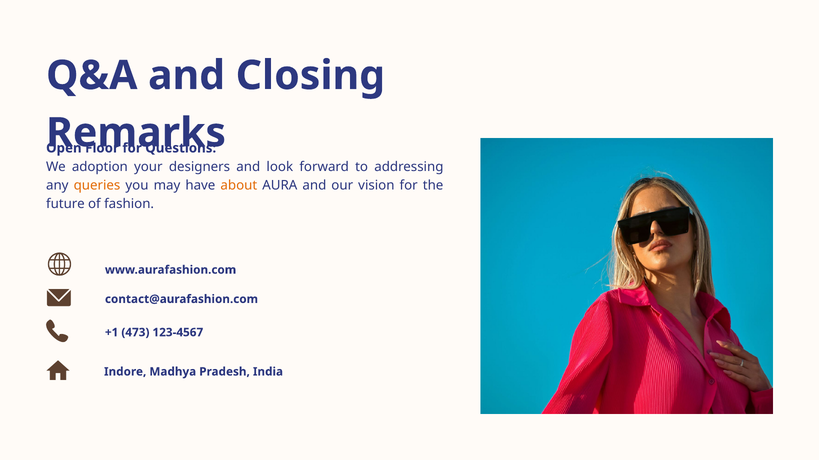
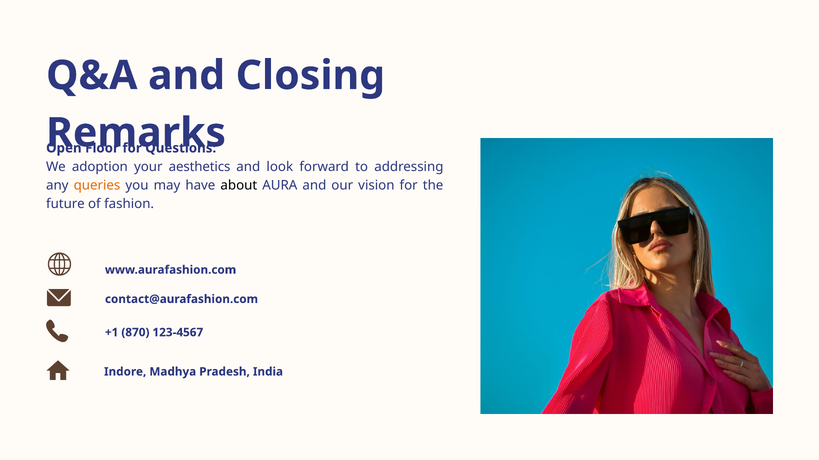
designers: designers -> aesthetics
about colour: orange -> black
473: 473 -> 870
